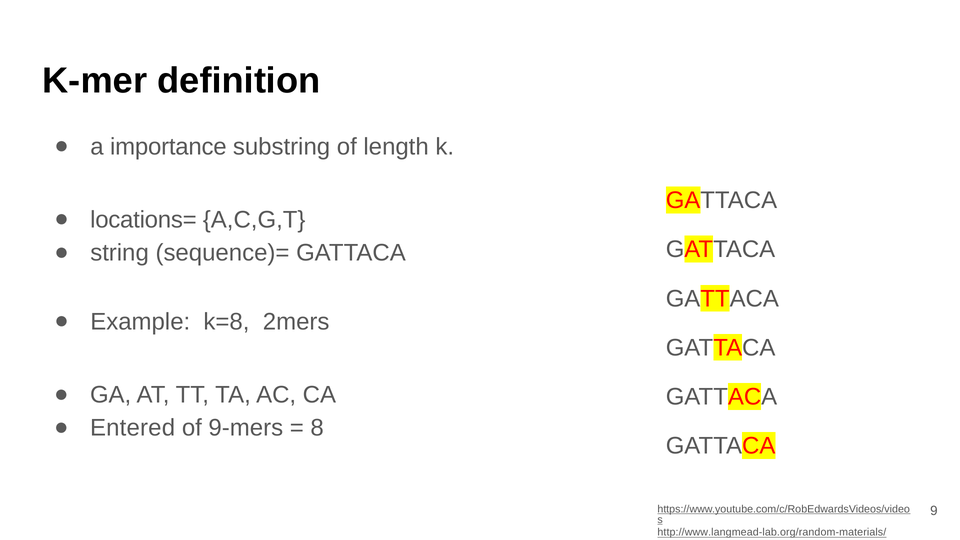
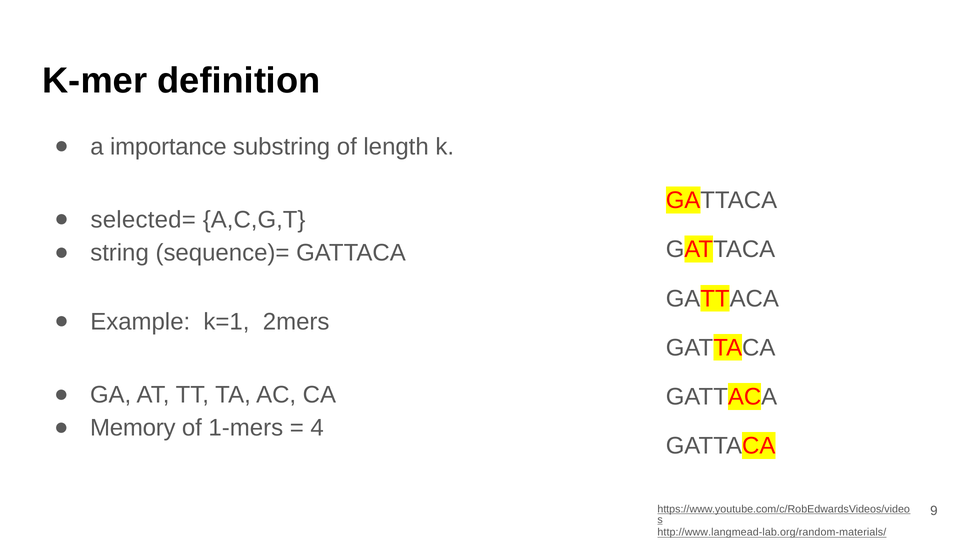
locations=: locations= -> selected=
k=8: k=8 -> k=1
Entered: Entered -> Memory
9-mers: 9-mers -> 1-mers
8: 8 -> 4
